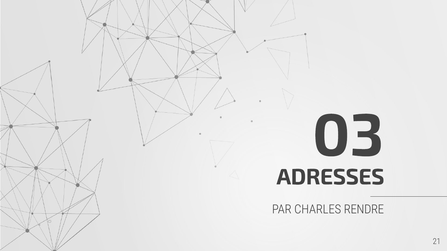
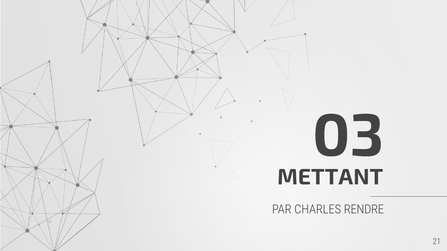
ADRESSES: ADRESSES -> METTANT
